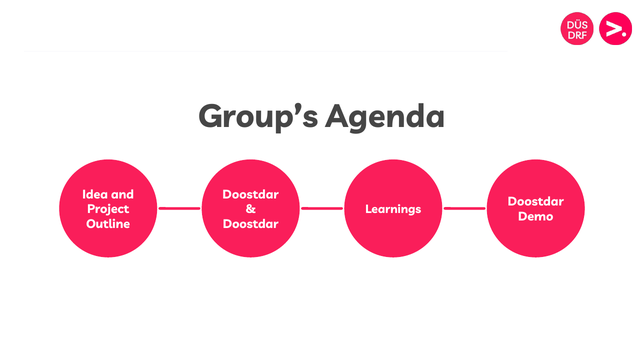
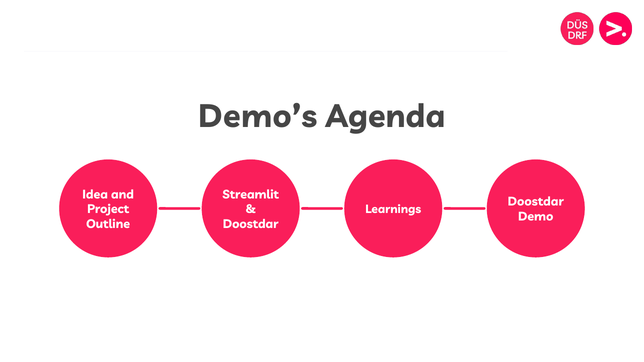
Group’s: Group’s -> Demo’s
Doostdar at (251, 195): Doostdar -> Streamlit
